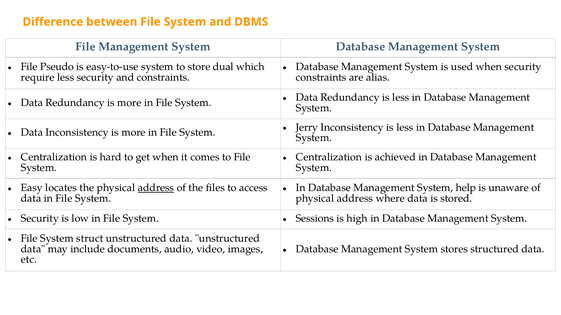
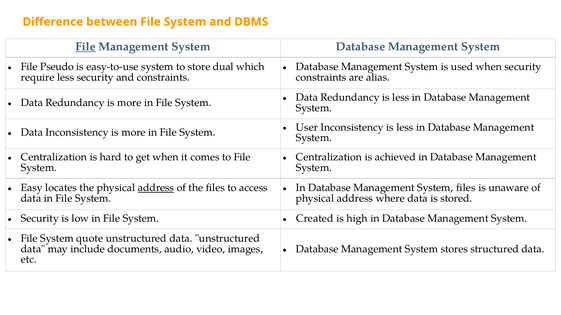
File at (85, 47) underline: none -> present
Jerry: Jerry -> User
System help: help -> files
Sessions: Sessions -> Created
struct: struct -> quote
